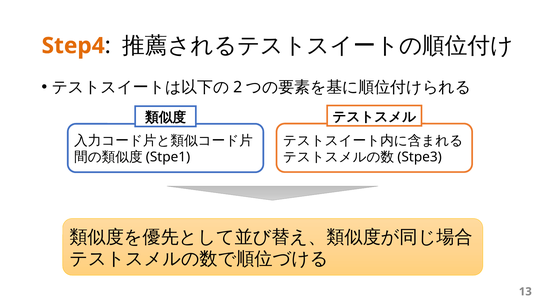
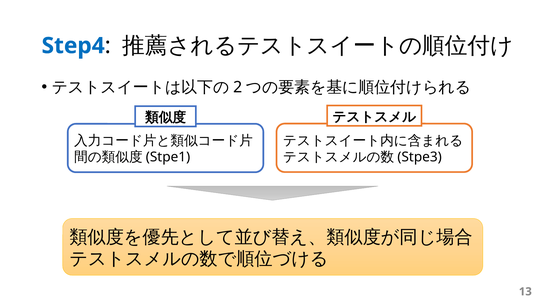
Step4 colour: orange -> blue
